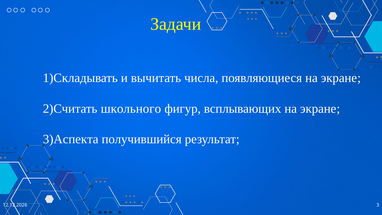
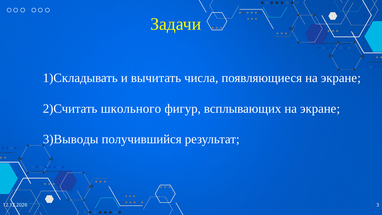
3)Аспекта: 3)Аспекта -> 3)Выводы
